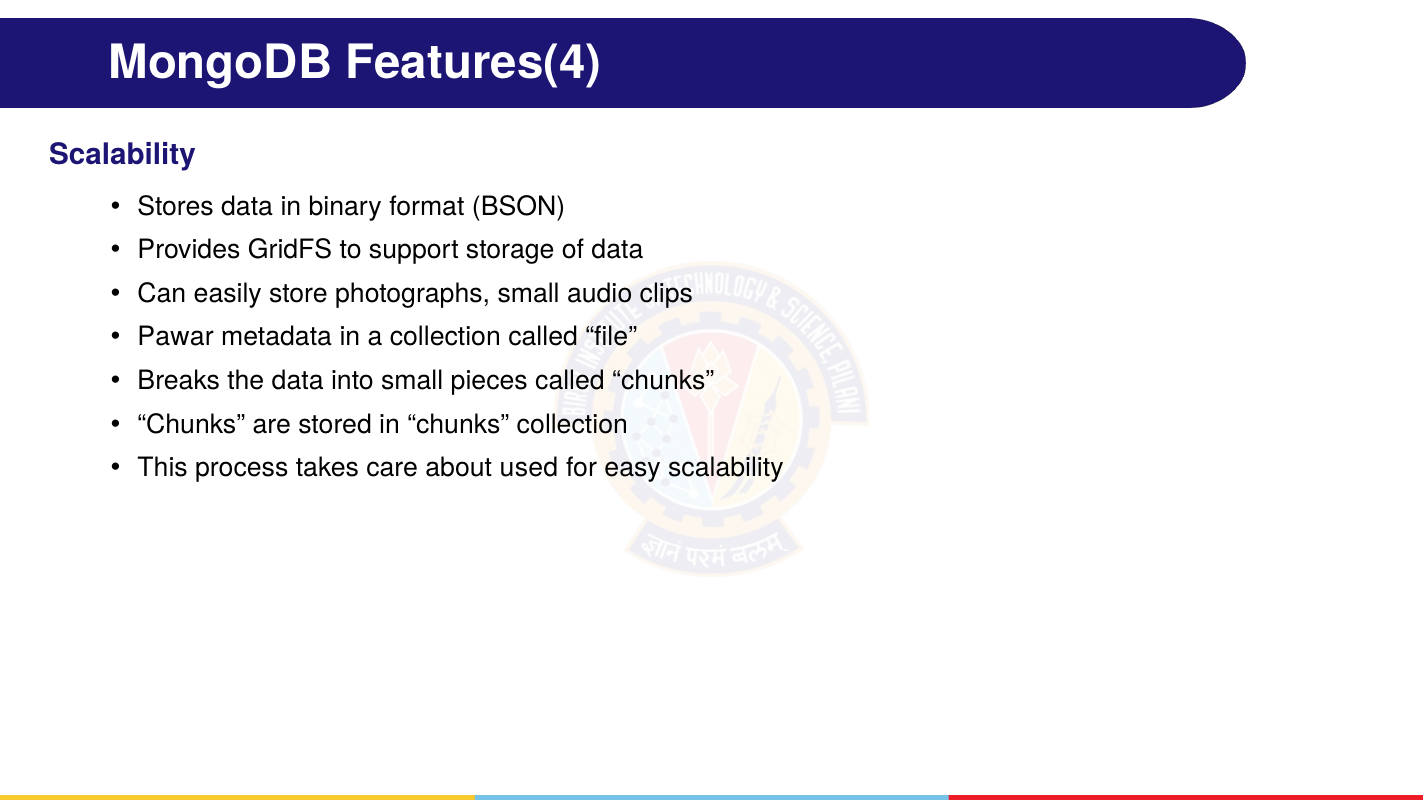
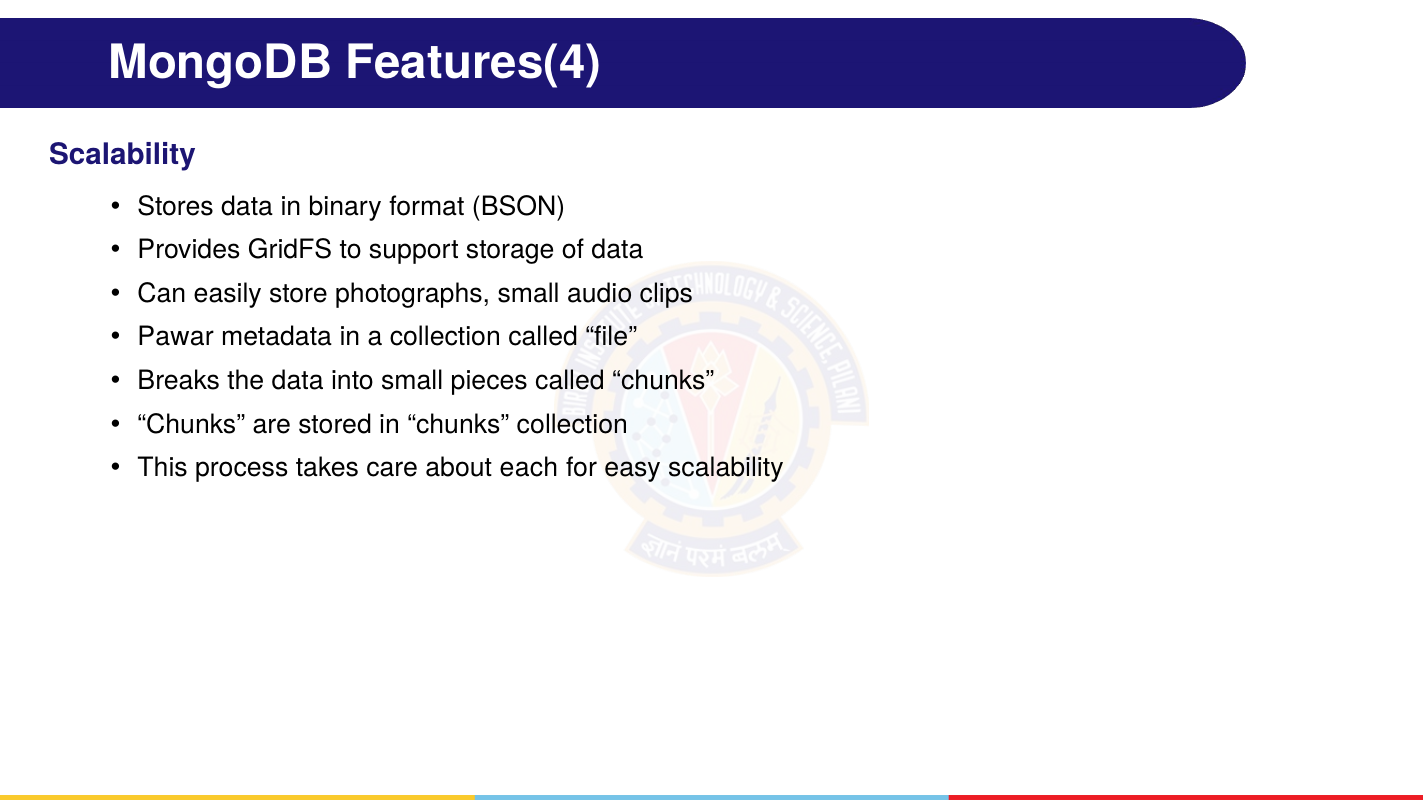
used: used -> each
